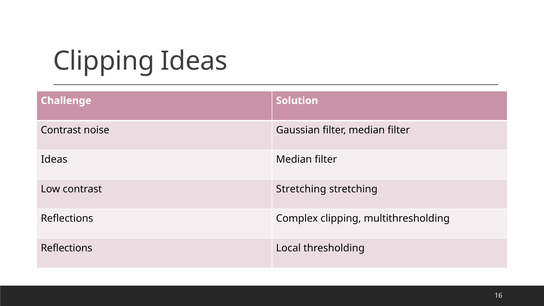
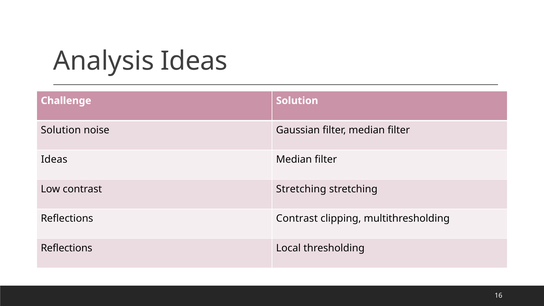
Clipping at (104, 61): Clipping -> Analysis
Contrast at (61, 130): Contrast -> Solution
Reflections Complex: Complex -> Contrast
